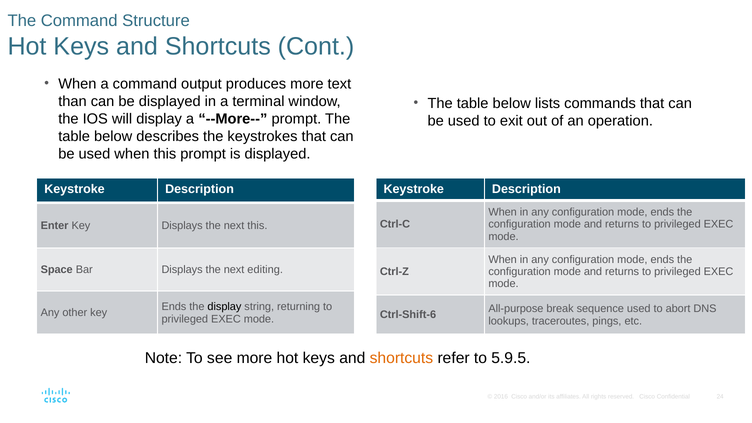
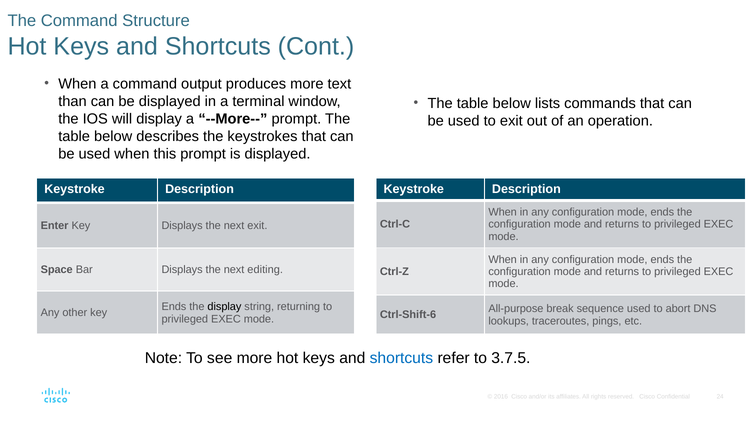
next this: this -> exit
shortcuts at (401, 358) colour: orange -> blue
5.9.5: 5.9.5 -> 3.7.5
